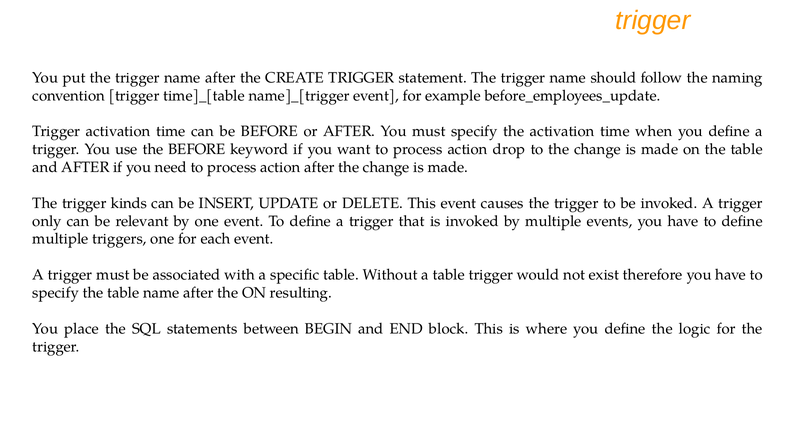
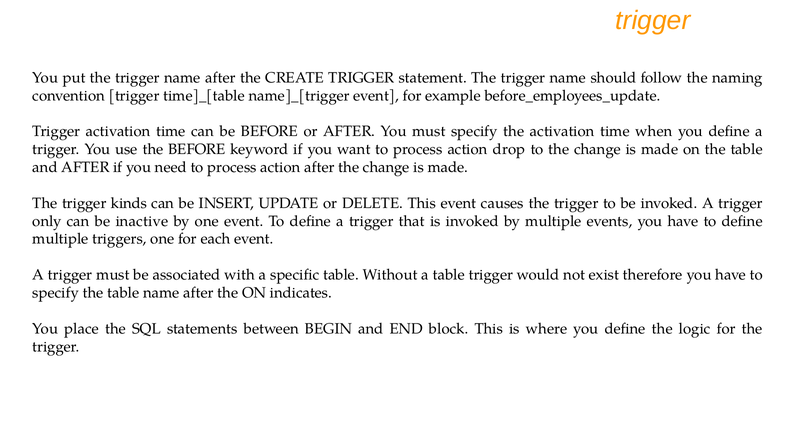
relevant: relevant -> inactive
resulting: resulting -> indicates
